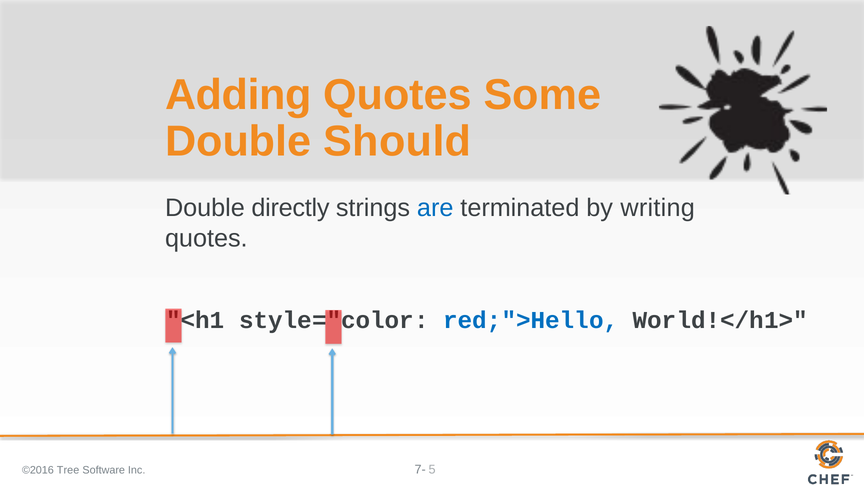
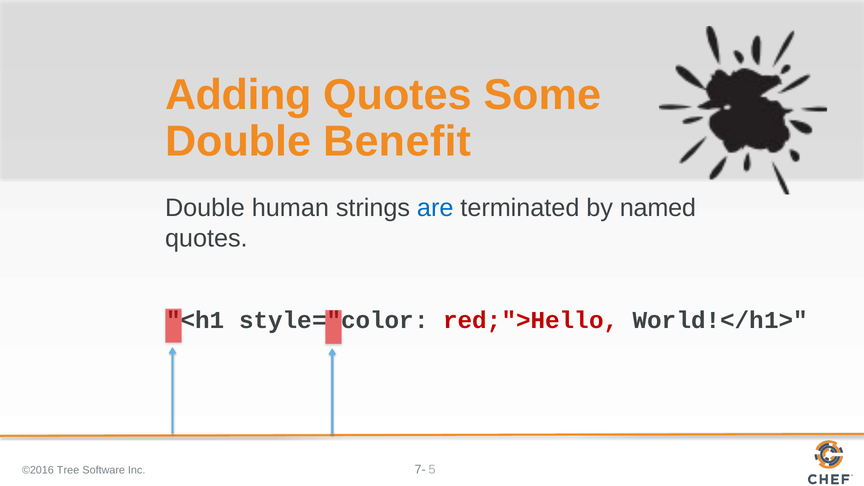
Should: Should -> Benefit
directly: directly -> human
writing: writing -> named
red;">Hello colour: blue -> red
